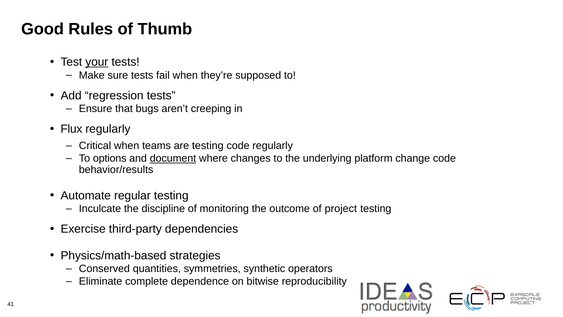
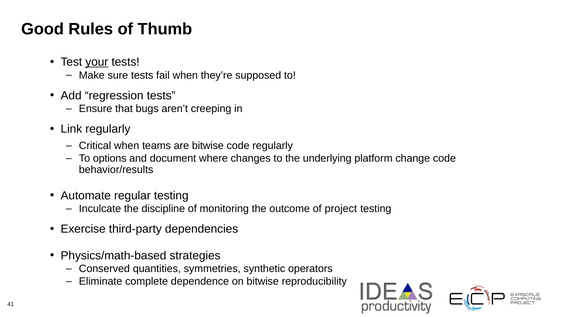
Flux: Flux -> Link
are testing: testing -> bitwise
document underline: present -> none
